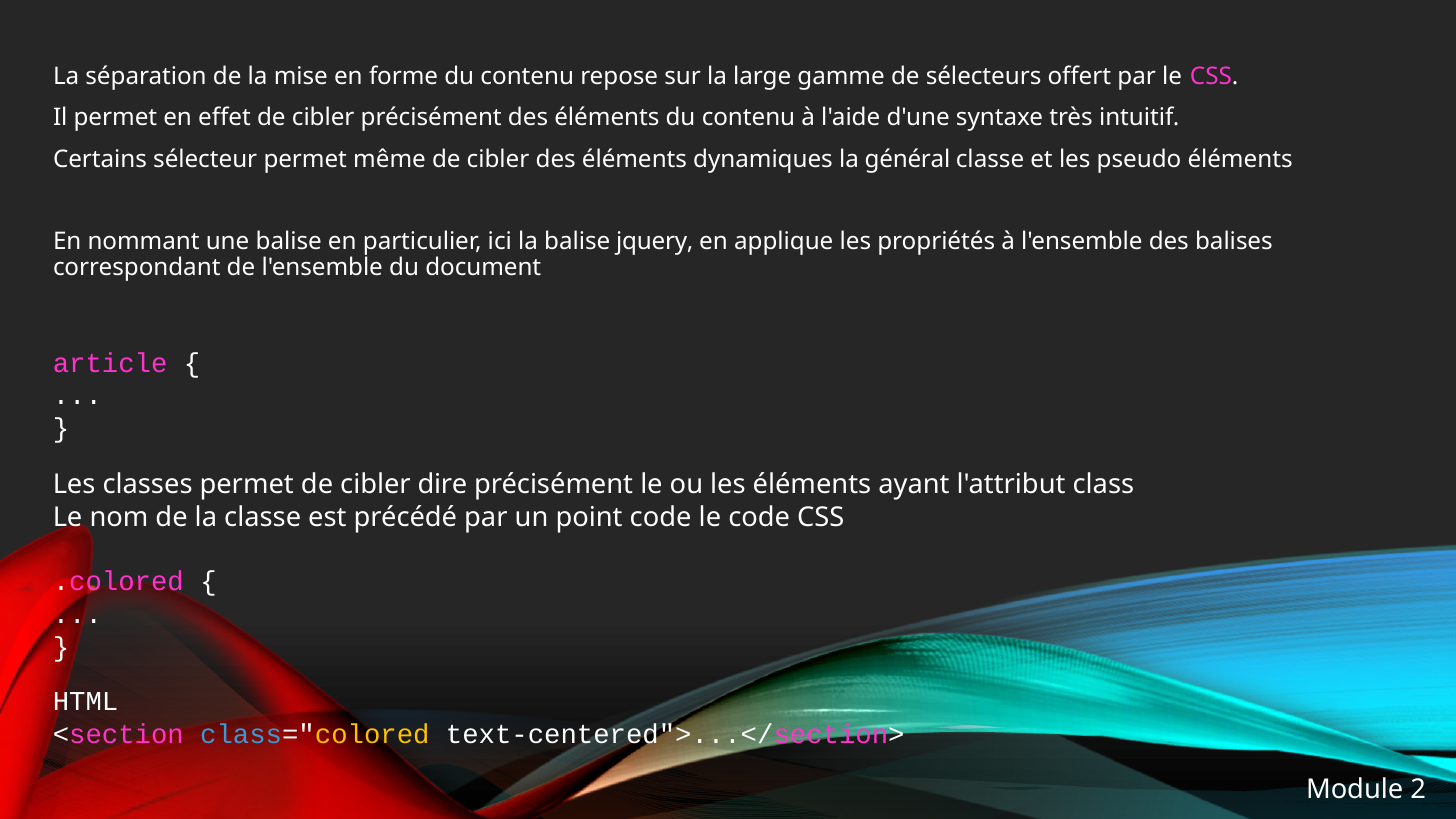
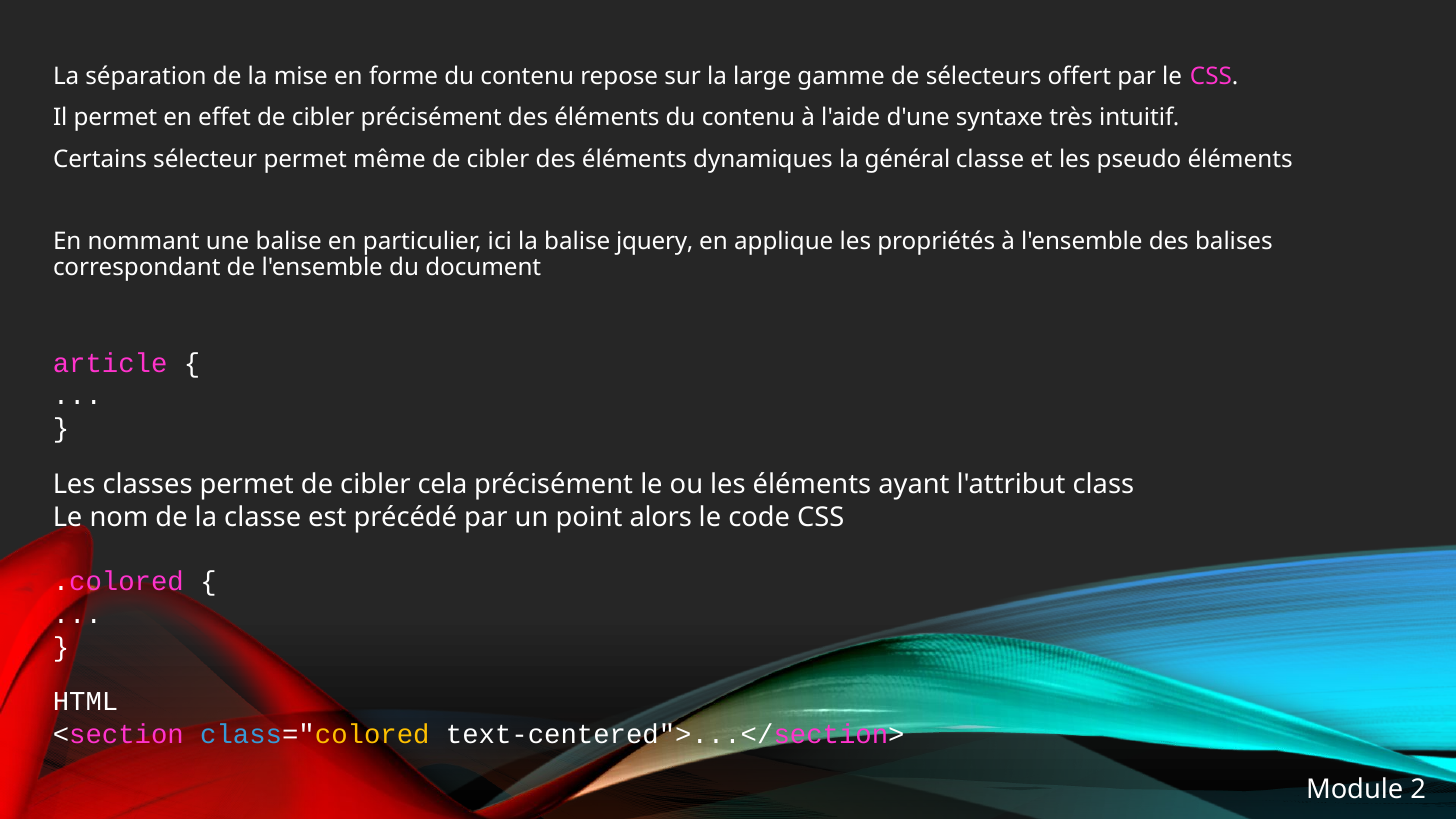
dire: dire -> cela
point code: code -> alors
